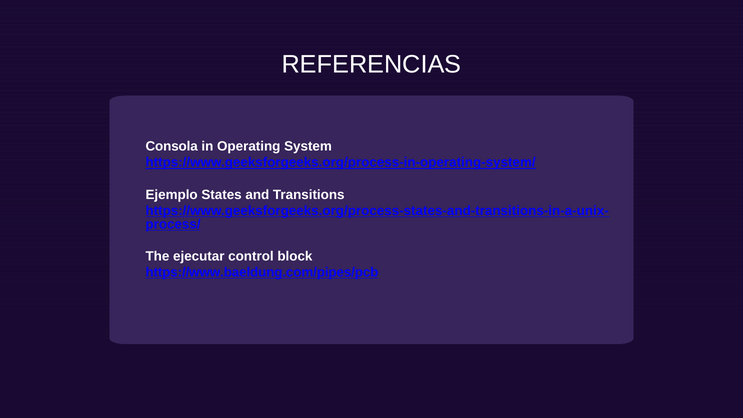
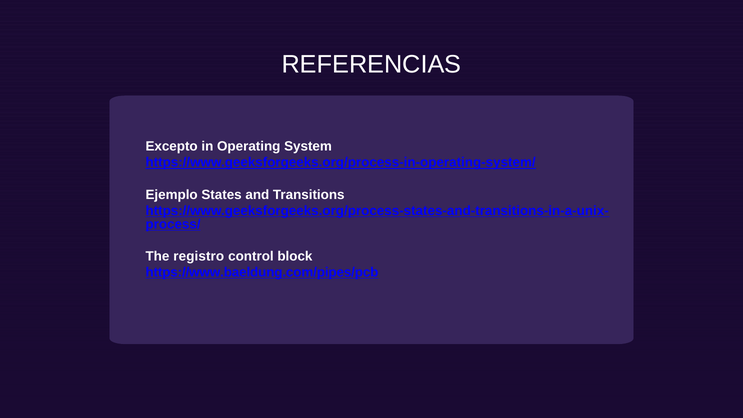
Consola: Consola -> Excepto
ejecutar: ejecutar -> registro
